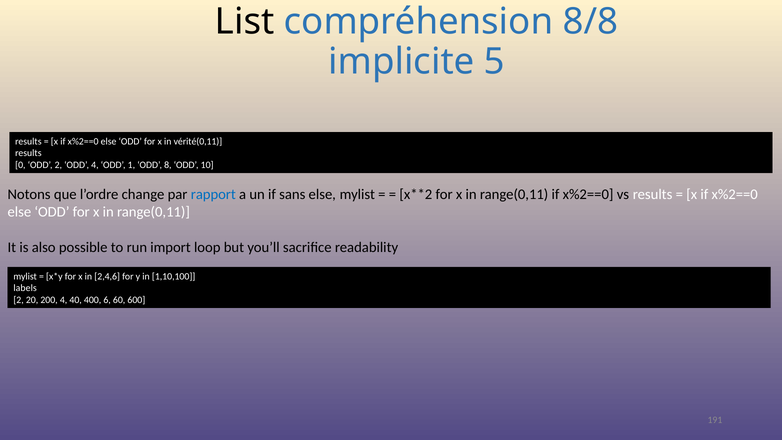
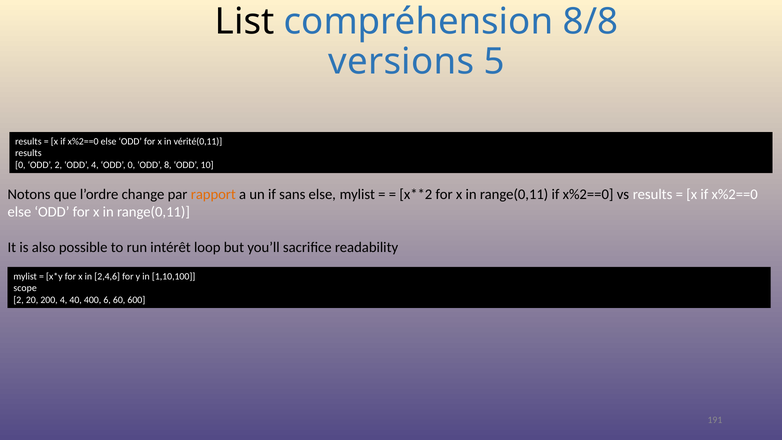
implicite: implicite -> versions
ODD 1: 1 -> 0
rapport colour: blue -> orange
import: import -> intérêt
labels: labels -> scope
